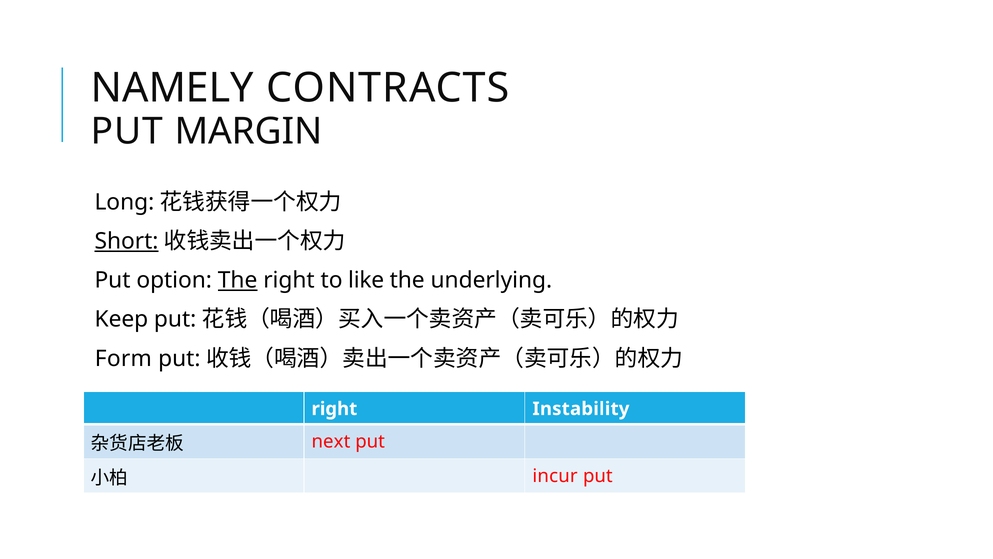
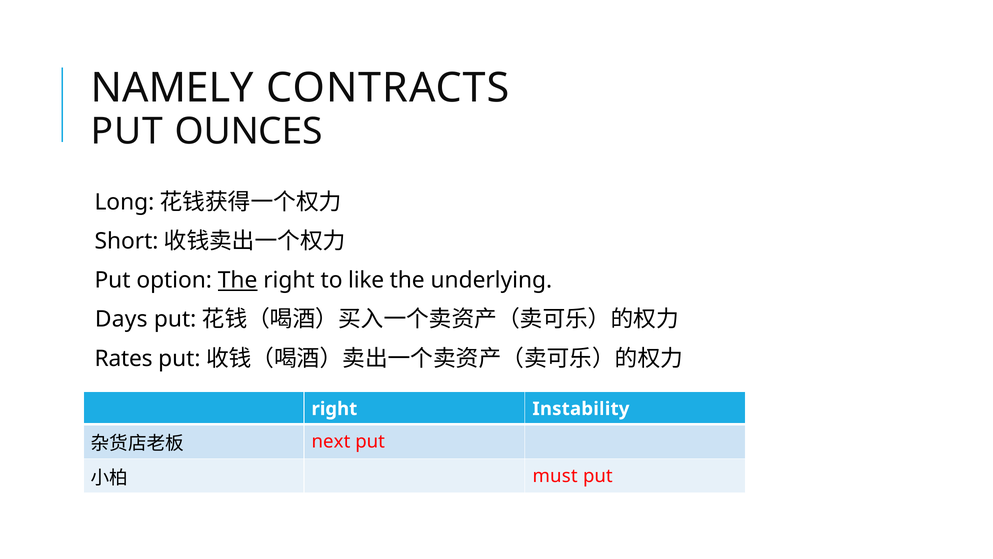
MARGIN: MARGIN -> OUNCES
Short underline: present -> none
Keep: Keep -> Days
Form: Form -> Rates
incur: incur -> must
